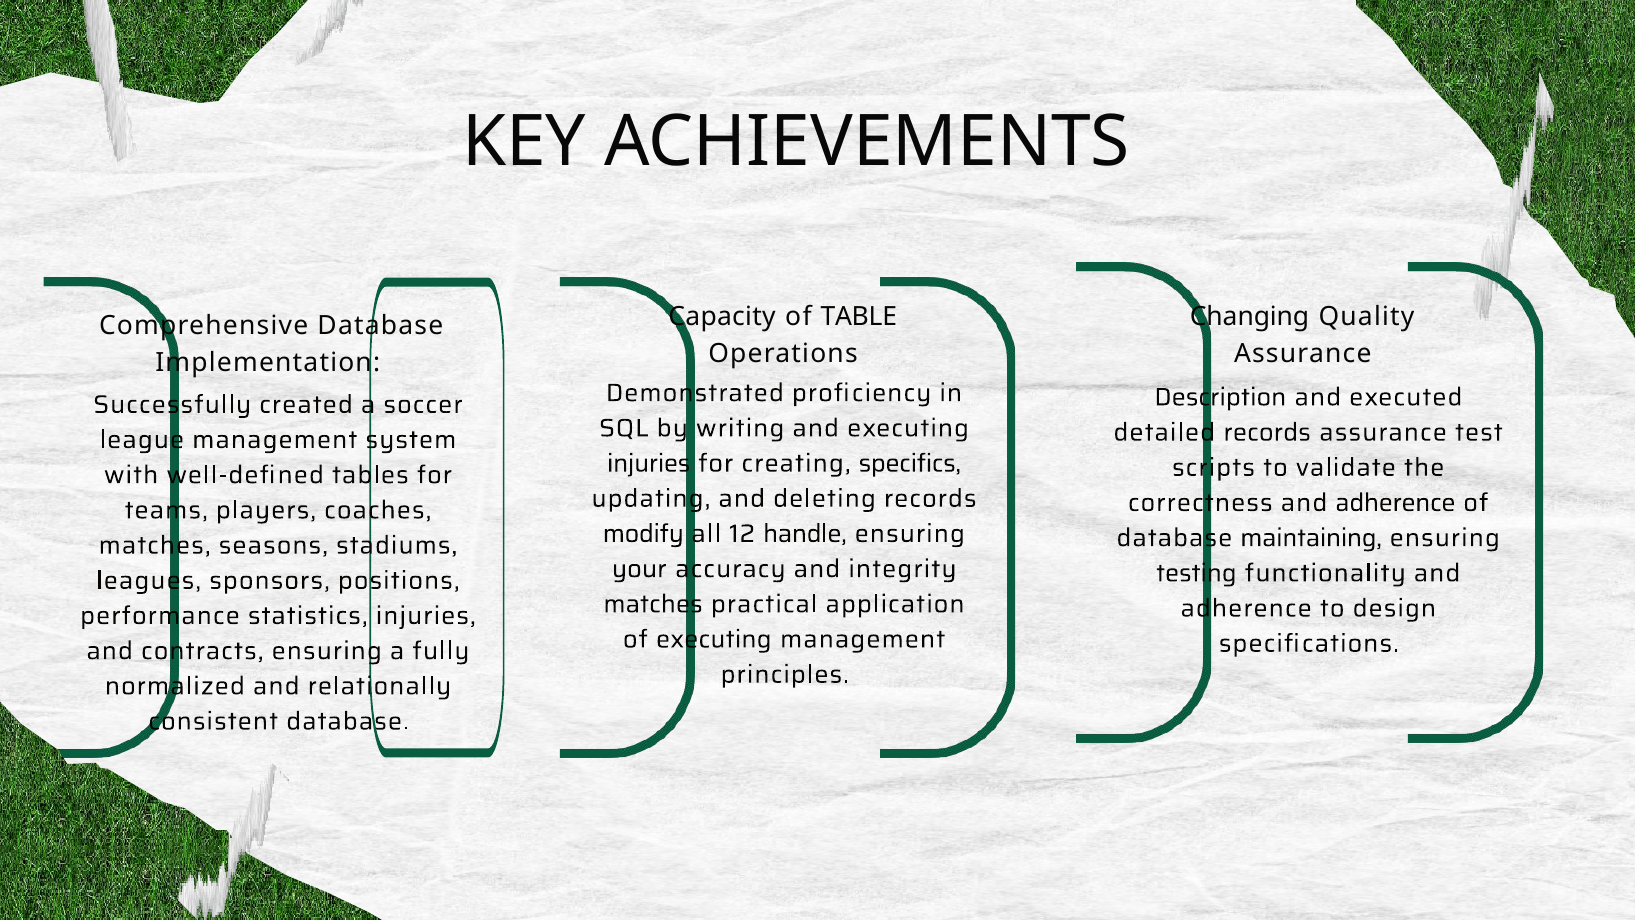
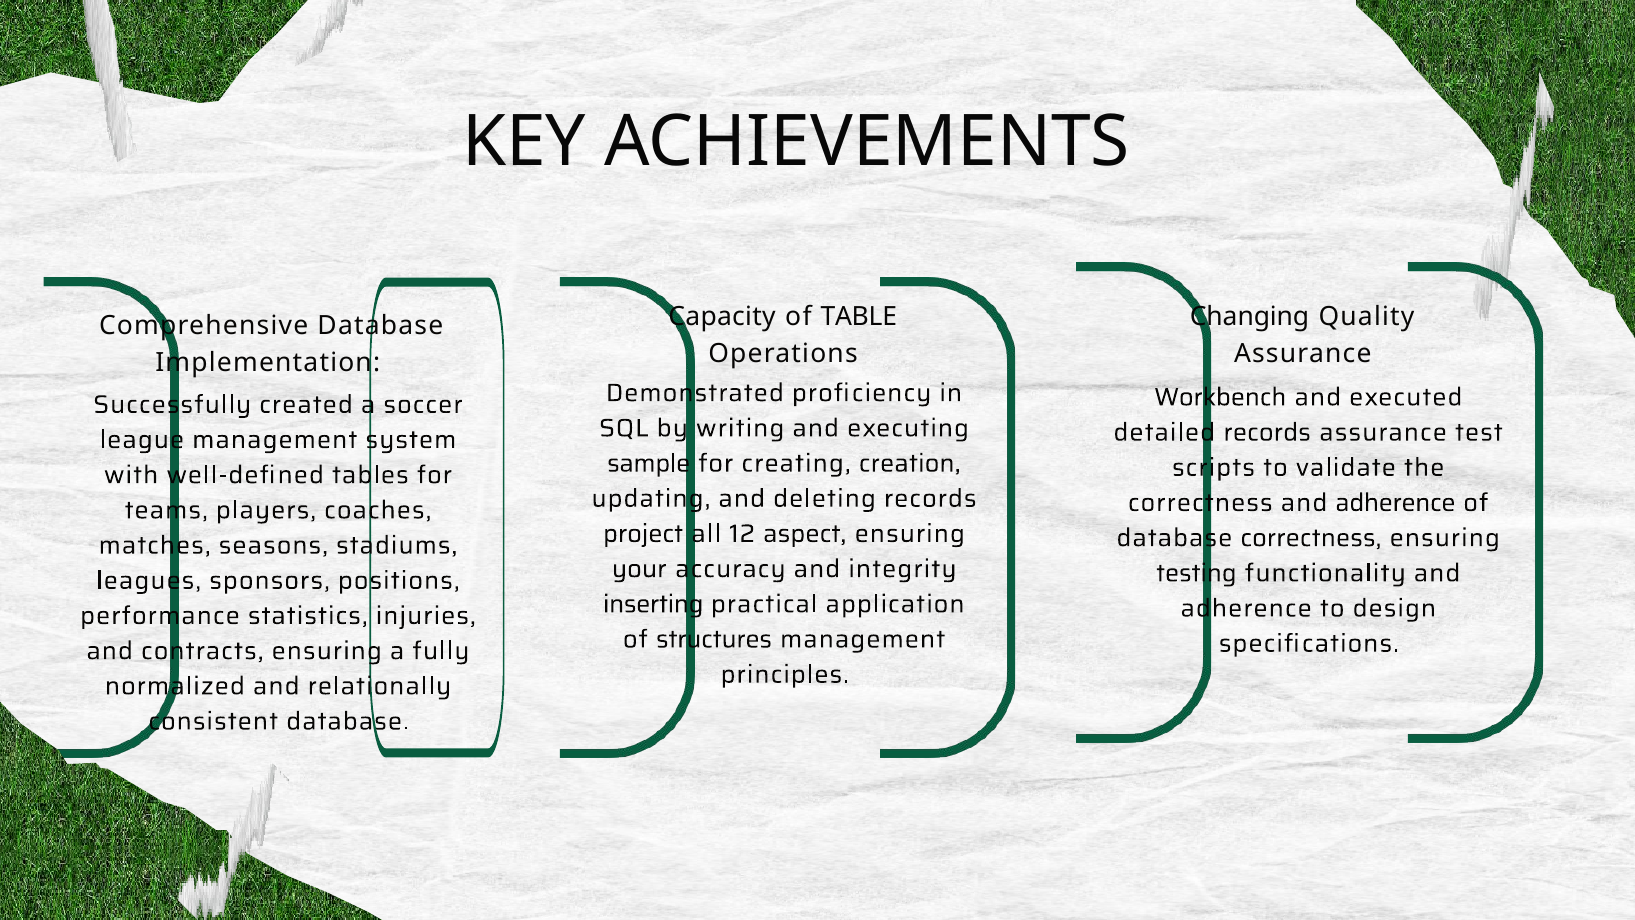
Description: Description -> Workbench
injuries at (649, 463): injuries -> sample
specifics: specifics -> creation
modify: modify -> project
handle: handle -> aspect
database maintaining: maintaining -> correctness
matches at (653, 604): matches -> inserting
of executing: executing -> structures
